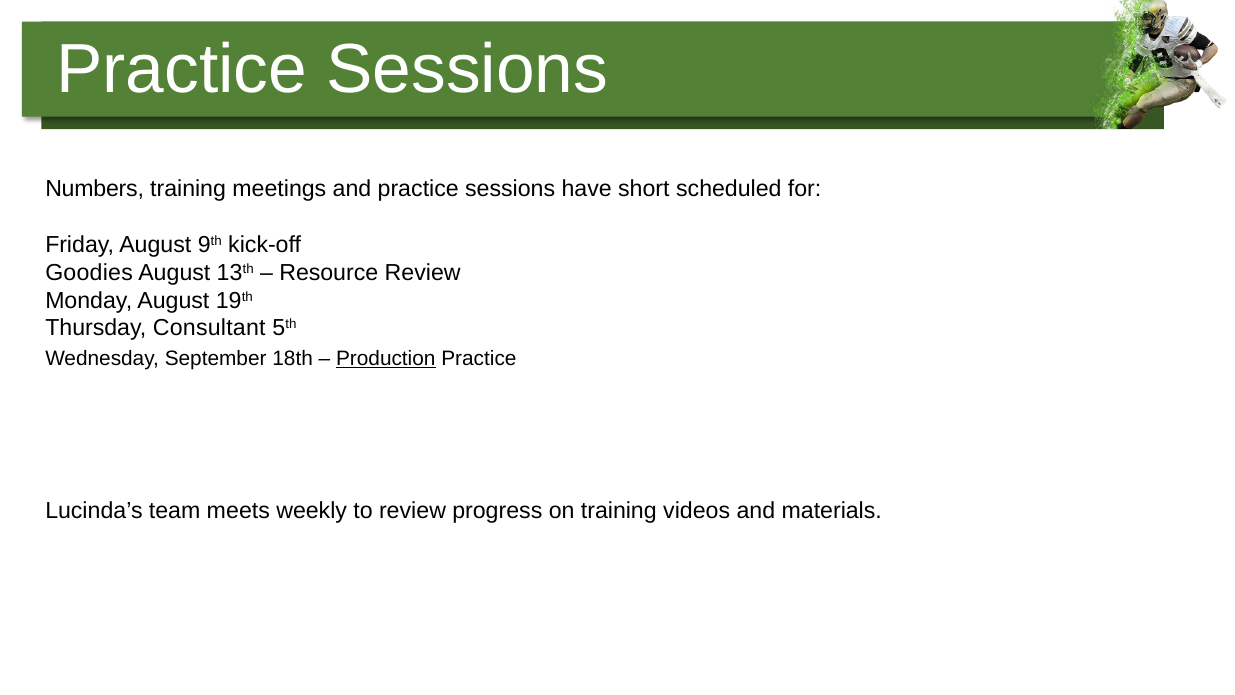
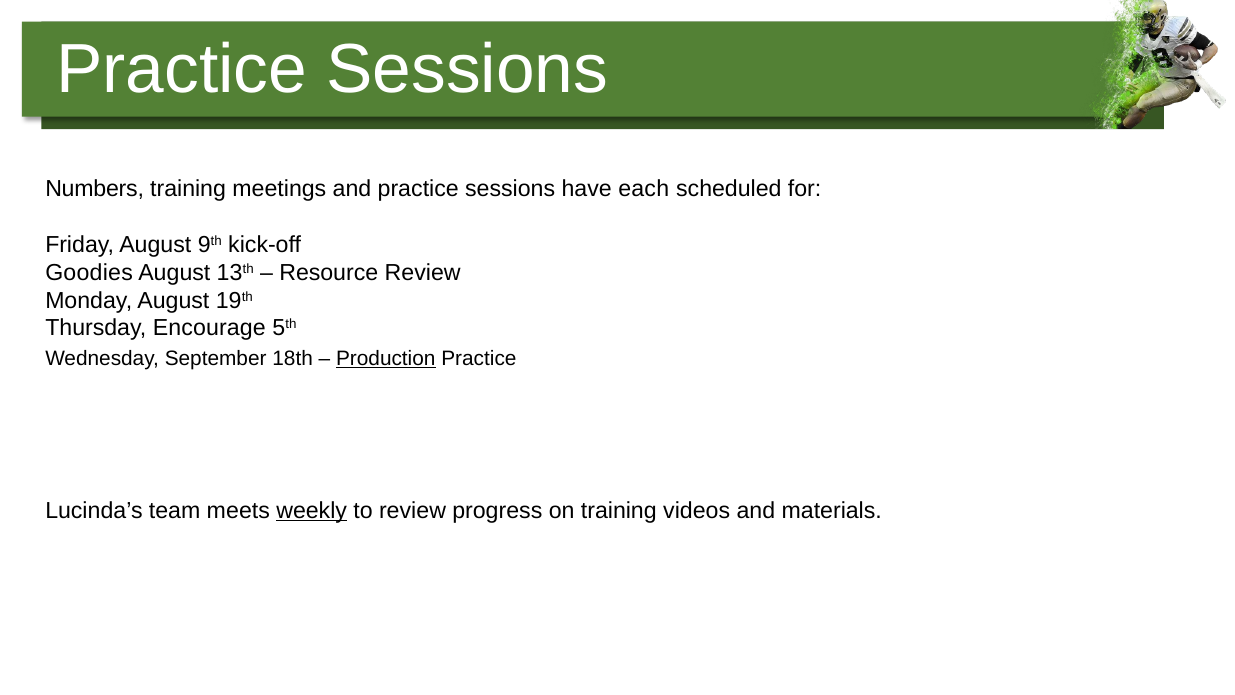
short: short -> each
Consultant: Consultant -> Encourage
weekly underline: none -> present
